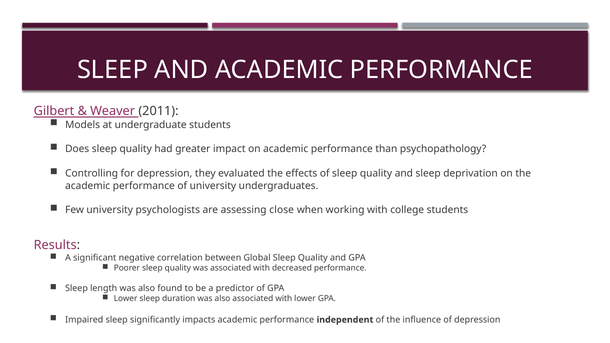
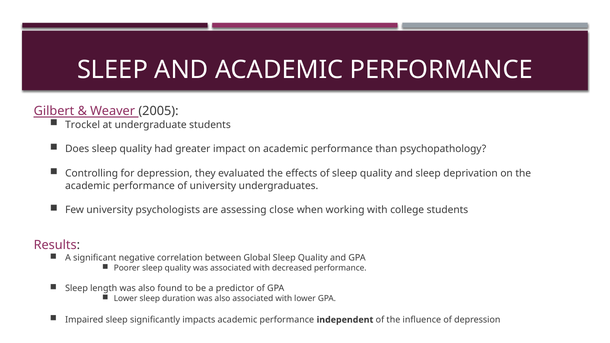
2011: 2011 -> 2005
Models: Models -> Trockel
